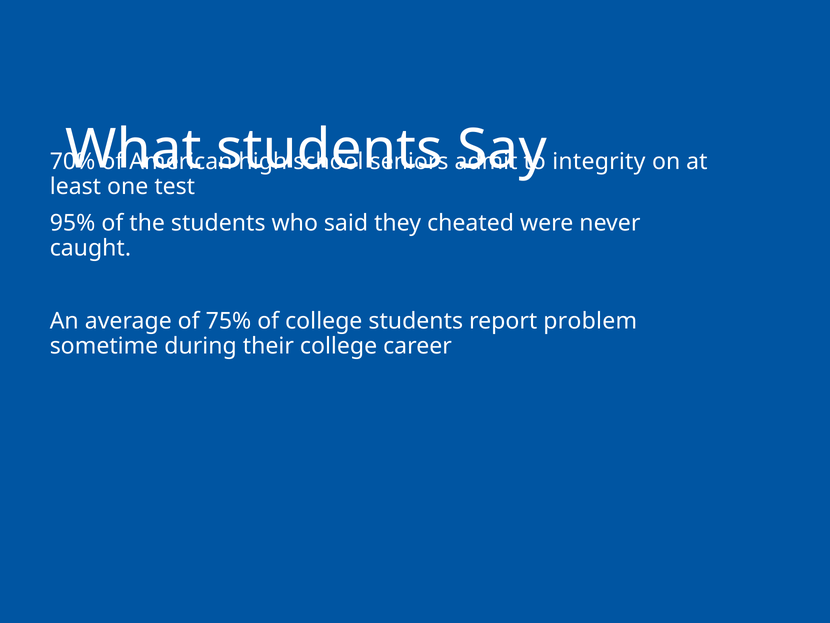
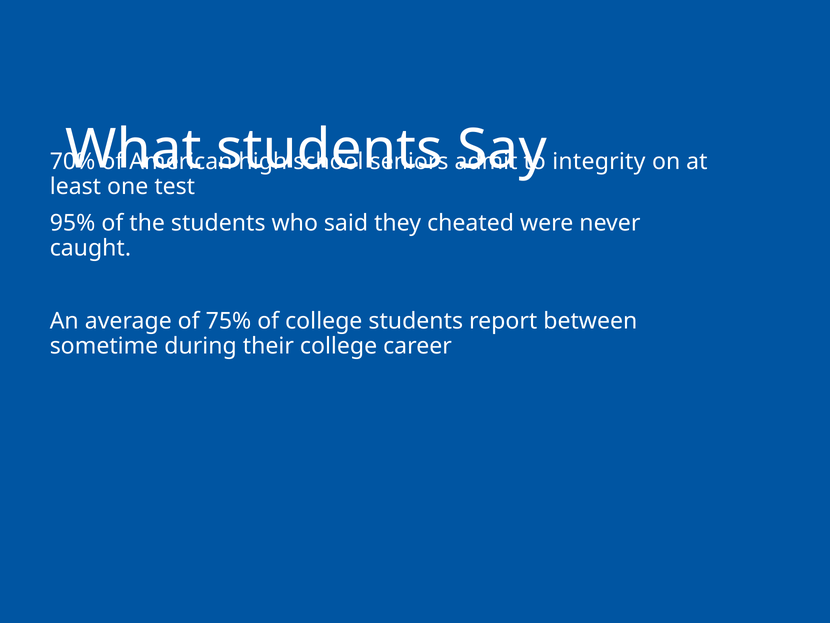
problem: problem -> between
